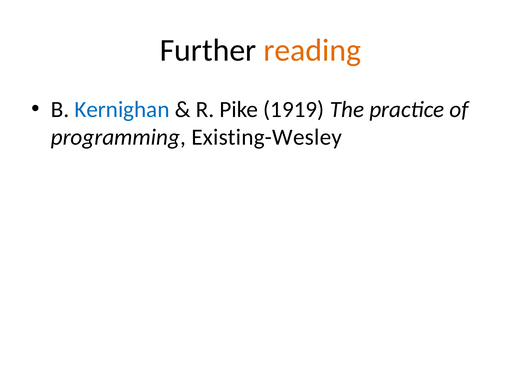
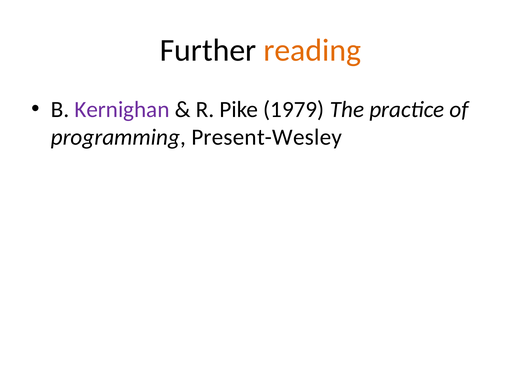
Kernighan colour: blue -> purple
1919: 1919 -> 1979
Existing-Wesley: Existing-Wesley -> Present-Wesley
